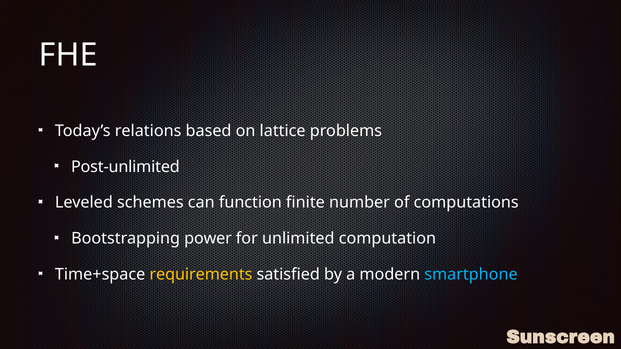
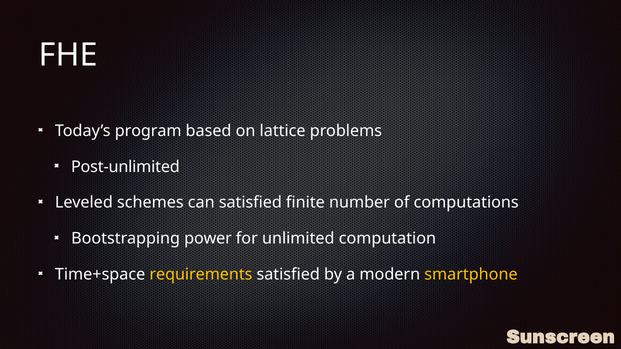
relations: relations -> program
can function: function -> satisfied
smartphone colour: light blue -> yellow
